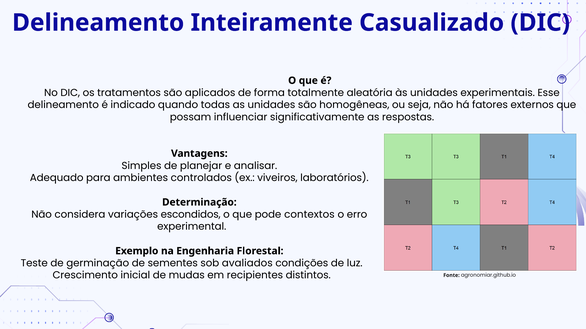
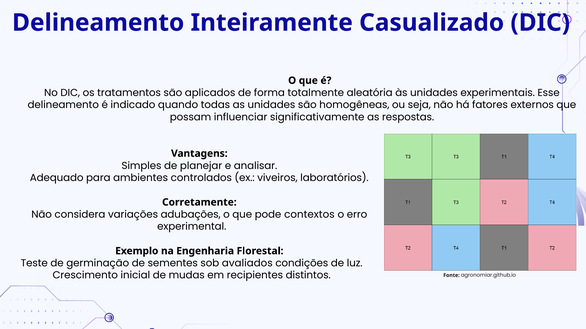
Determinação: Determinação -> Corretamente
escondidos: escondidos -> adubações
